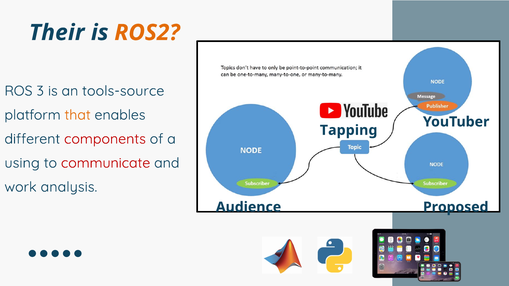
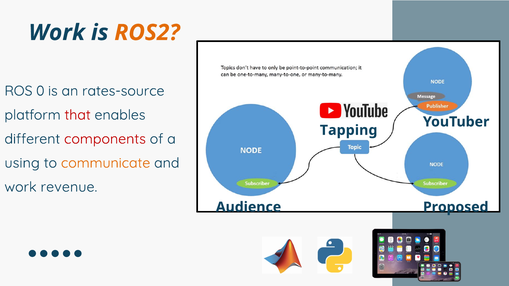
Their at (57, 33): Their -> Work
3: 3 -> 0
tools-source: tools-source -> rates-source
that colour: orange -> red
communicate colour: red -> orange
analysis: analysis -> revenue
